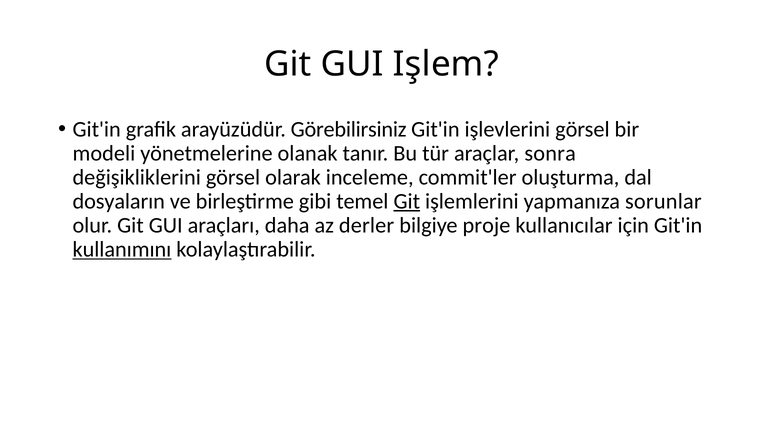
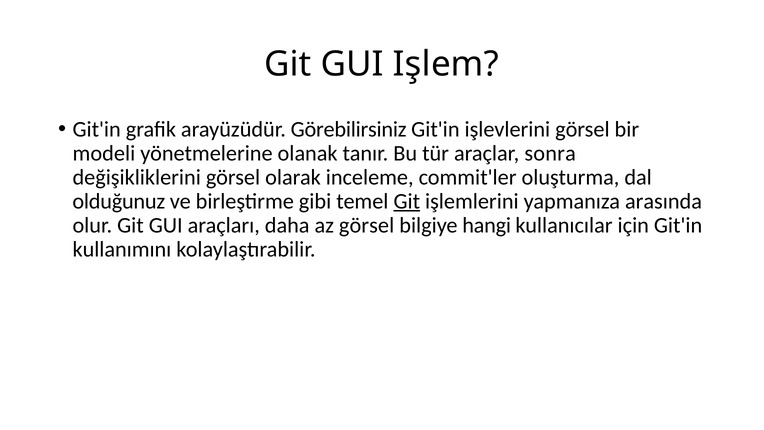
dosyaların: dosyaların -> olduğunuz
sorunlar: sorunlar -> arasında
az derler: derler -> görsel
proje: proje -> hangi
kullanımını underline: present -> none
